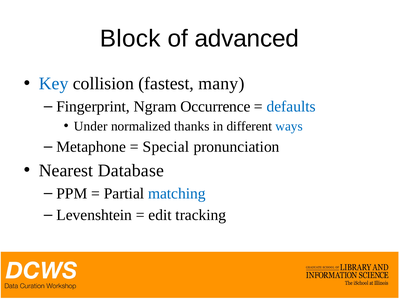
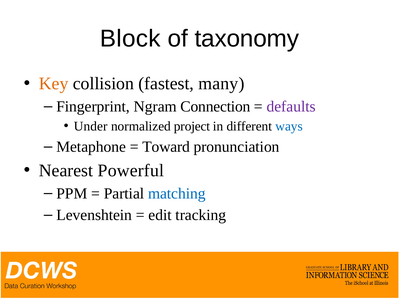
advanced: advanced -> taxonomy
Key colour: blue -> orange
Occurrence: Occurrence -> Connection
defaults colour: blue -> purple
thanks: thanks -> project
Special: Special -> Toward
Database: Database -> Powerful
